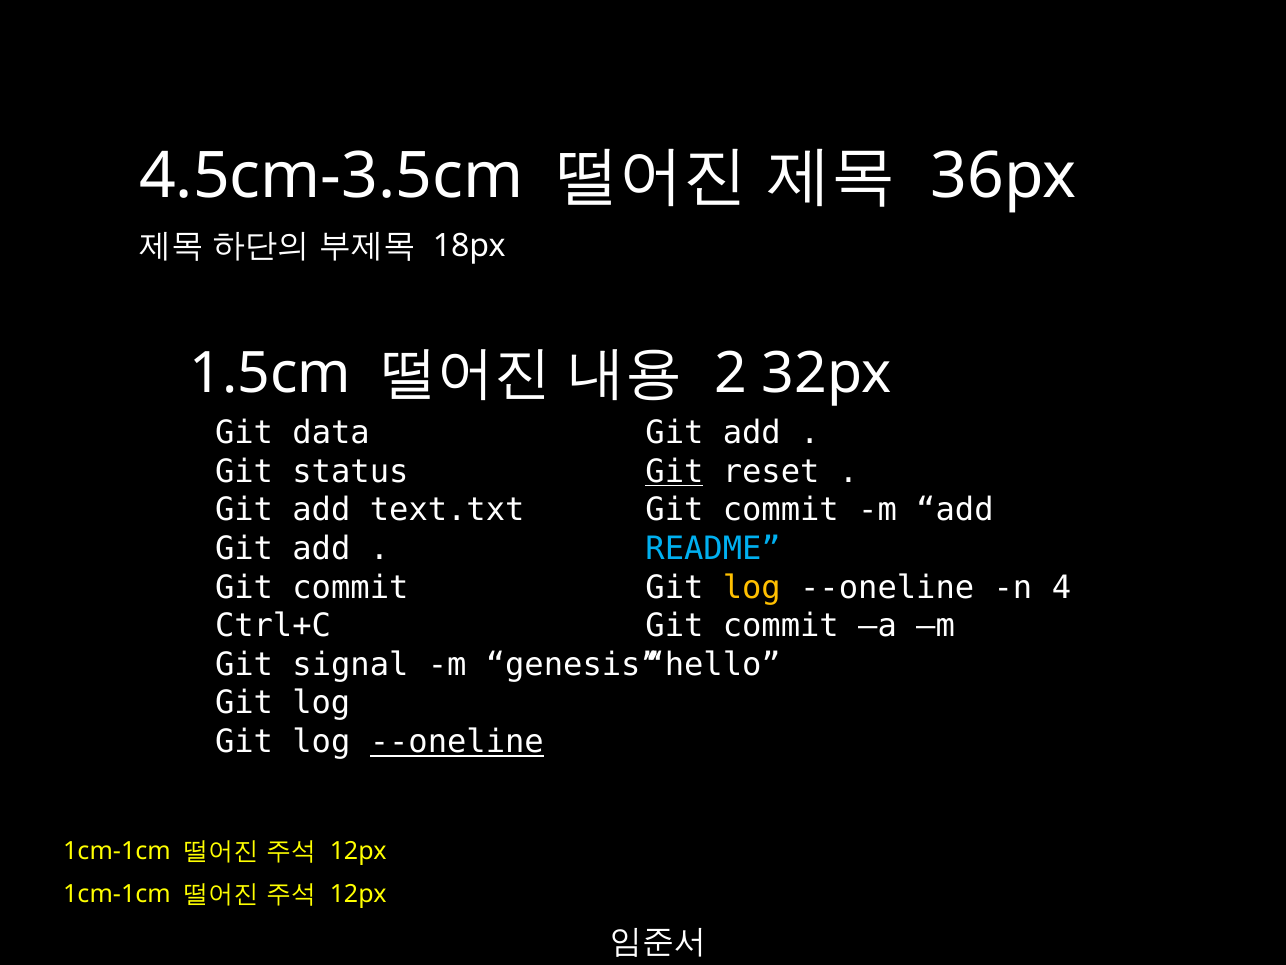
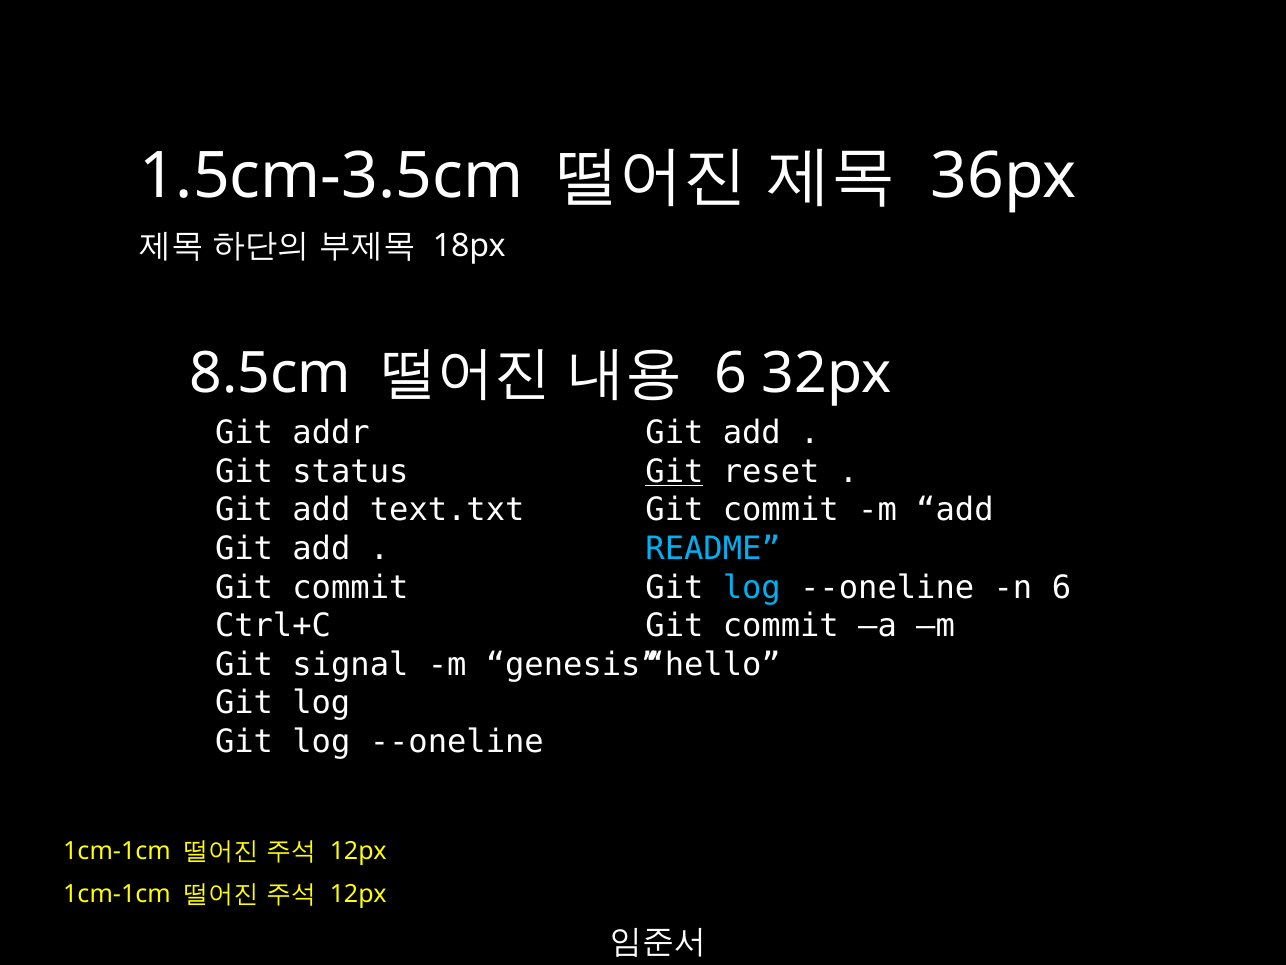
4.5cm-3.5cm: 4.5cm-3.5cm -> 1.5cm-3.5cm
1.5cm: 1.5cm -> 8.5cm
2 at (731, 374): 2 -> 6
data: data -> addr
log at (752, 587) colour: yellow -> light blue
n 4: 4 -> 6
--oneline at (457, 741) underline: present -> none
